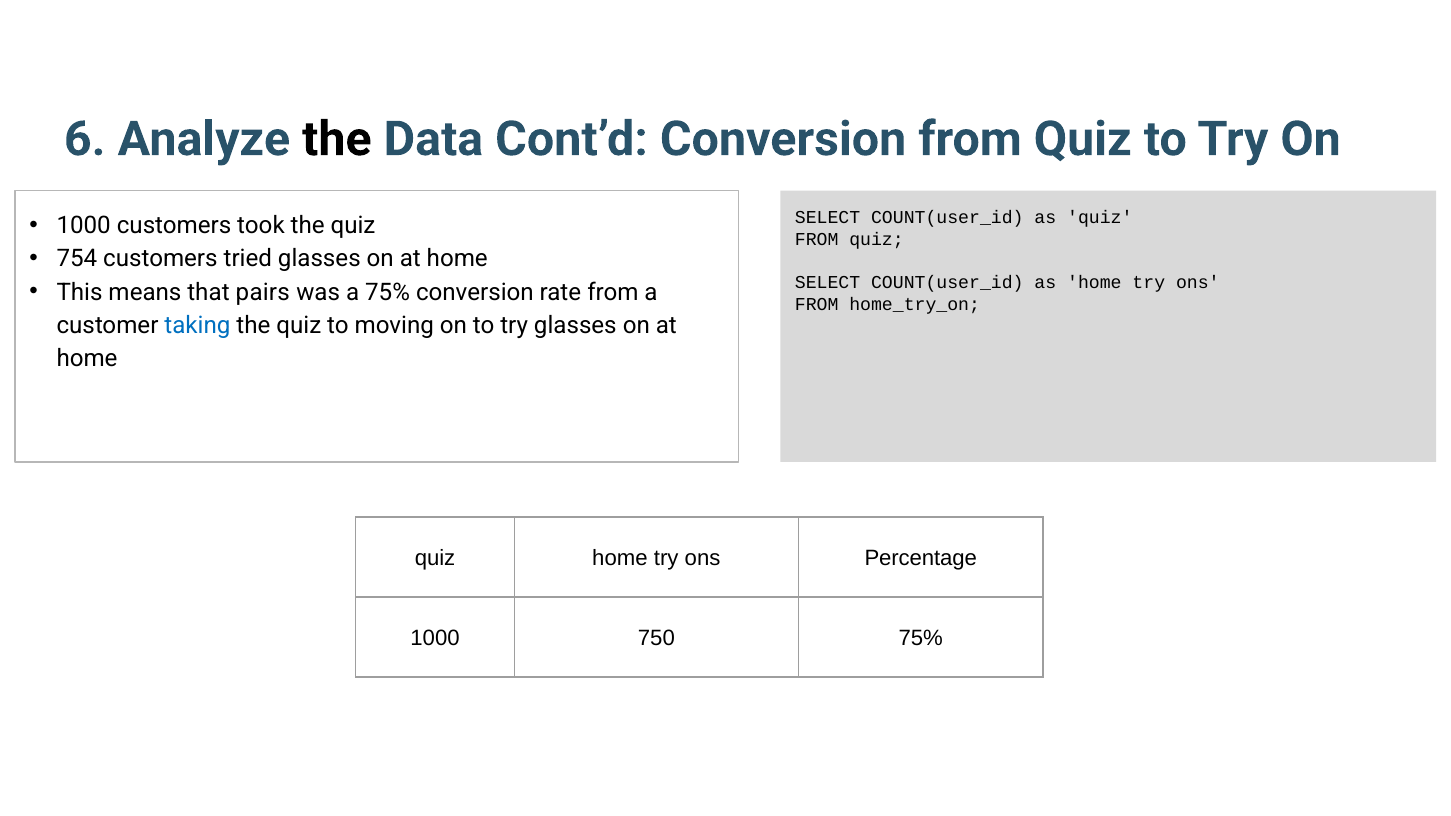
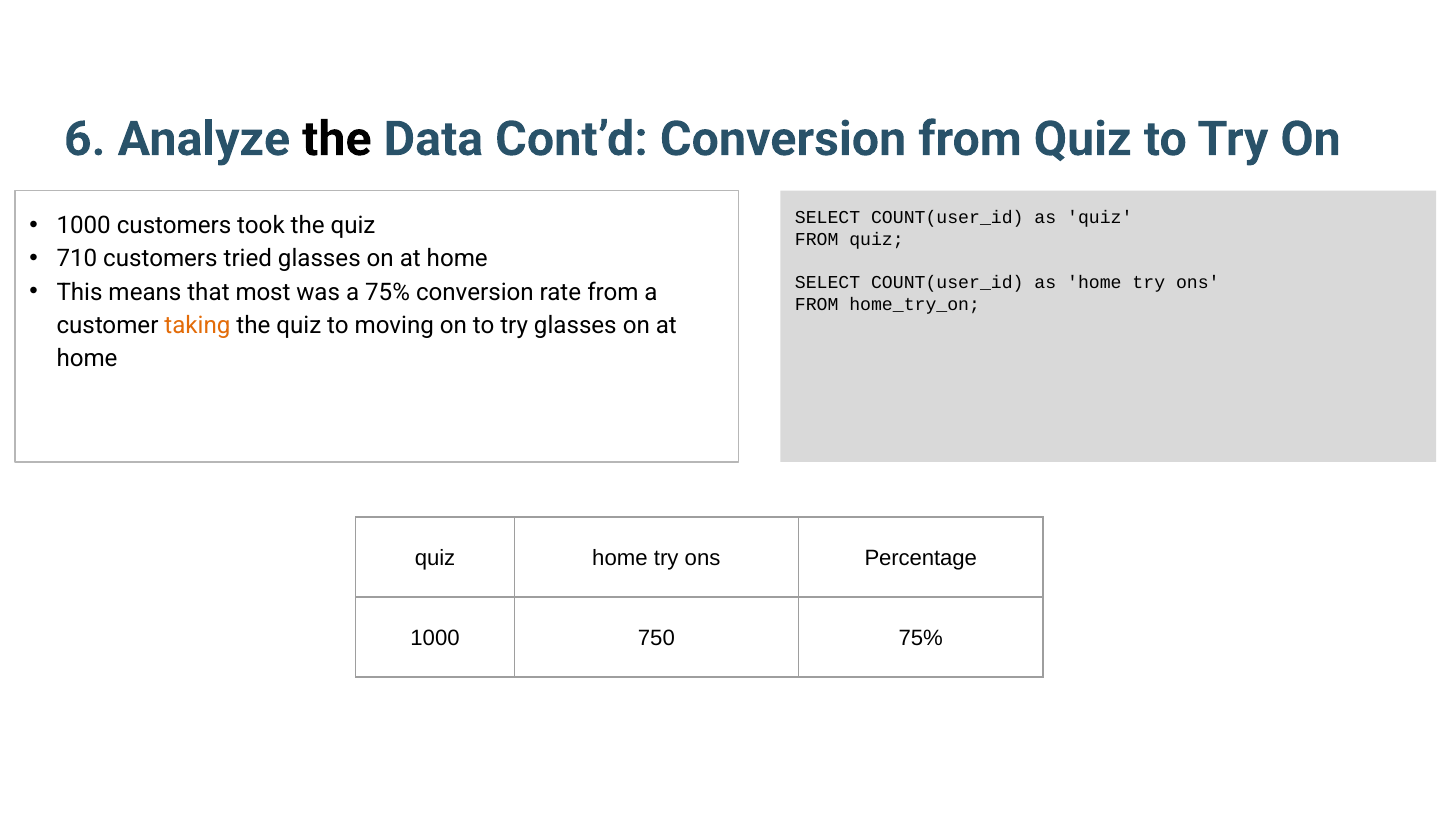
754: 754 -> 710
pairs: pairs -> most
taking colour: blue -> orange
